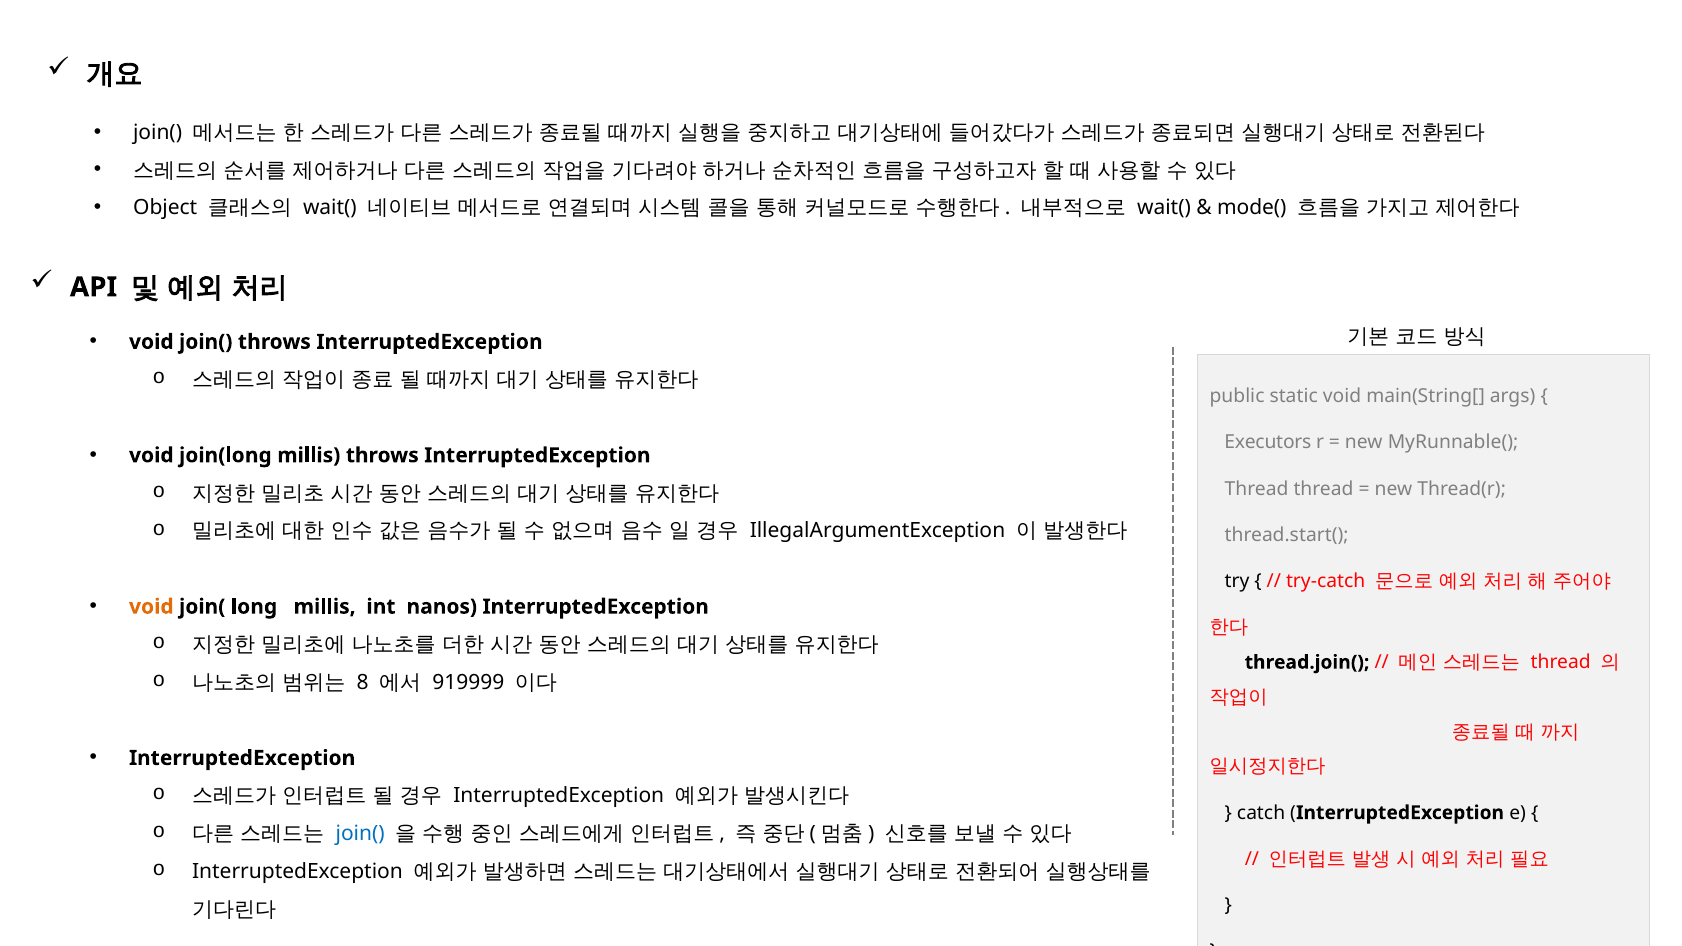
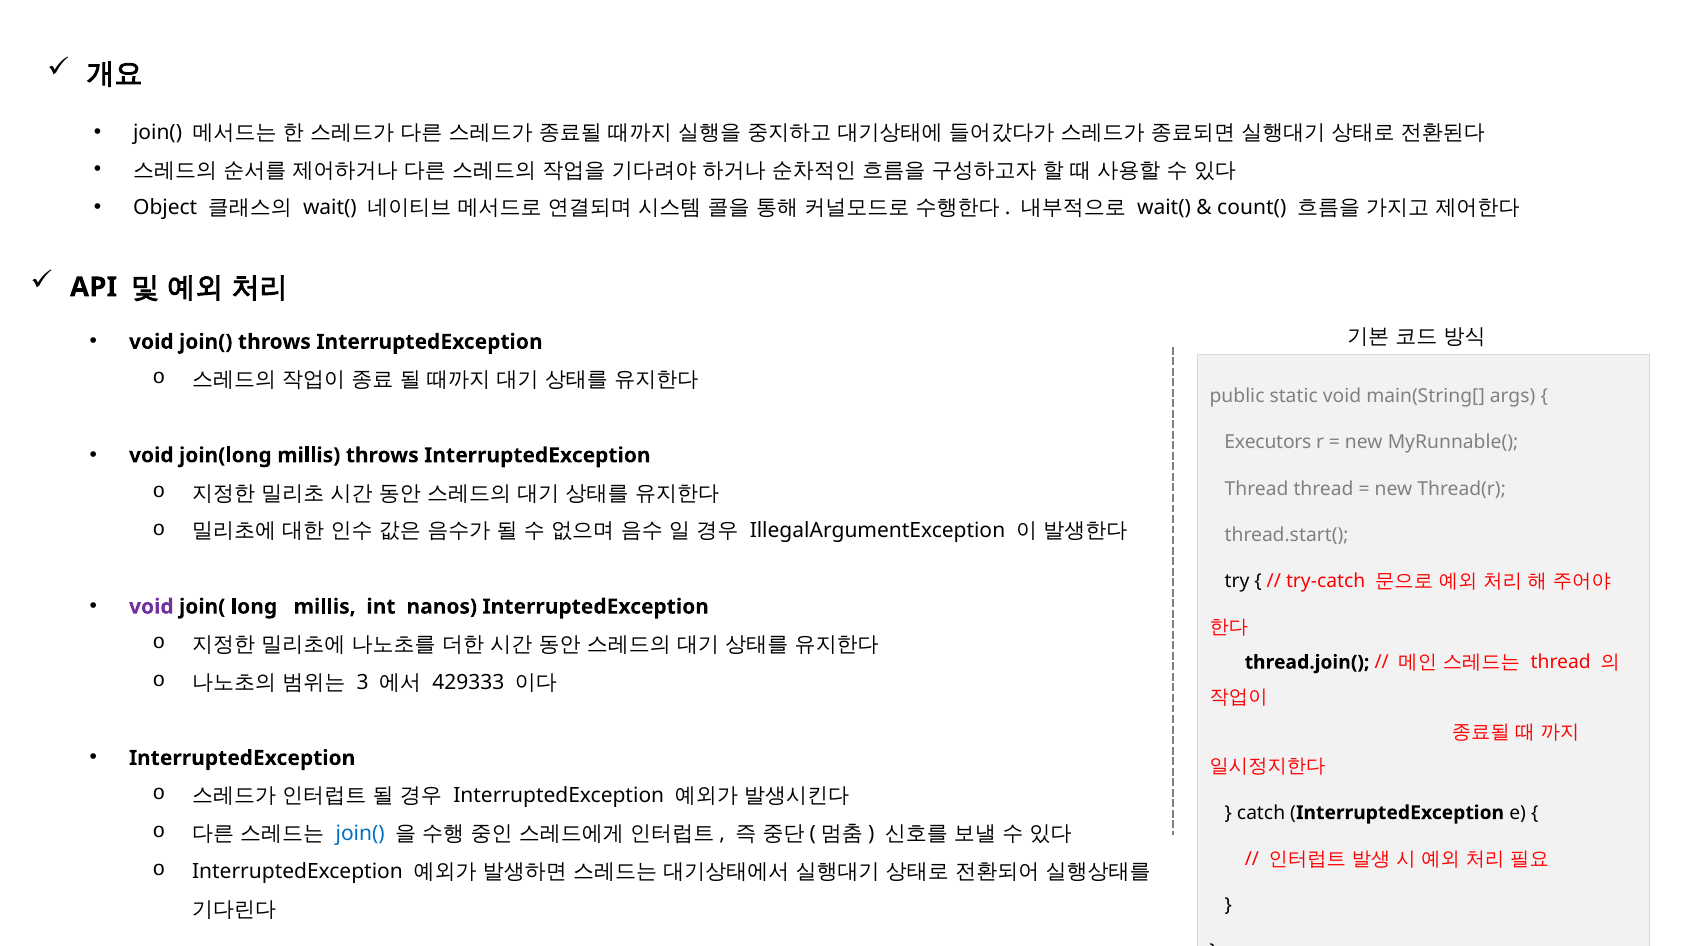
mode(: mode( -> count(
void at (151, 607) colour: orange -> purple
8: 8 -> 3
919999: 919999 -> 429333
